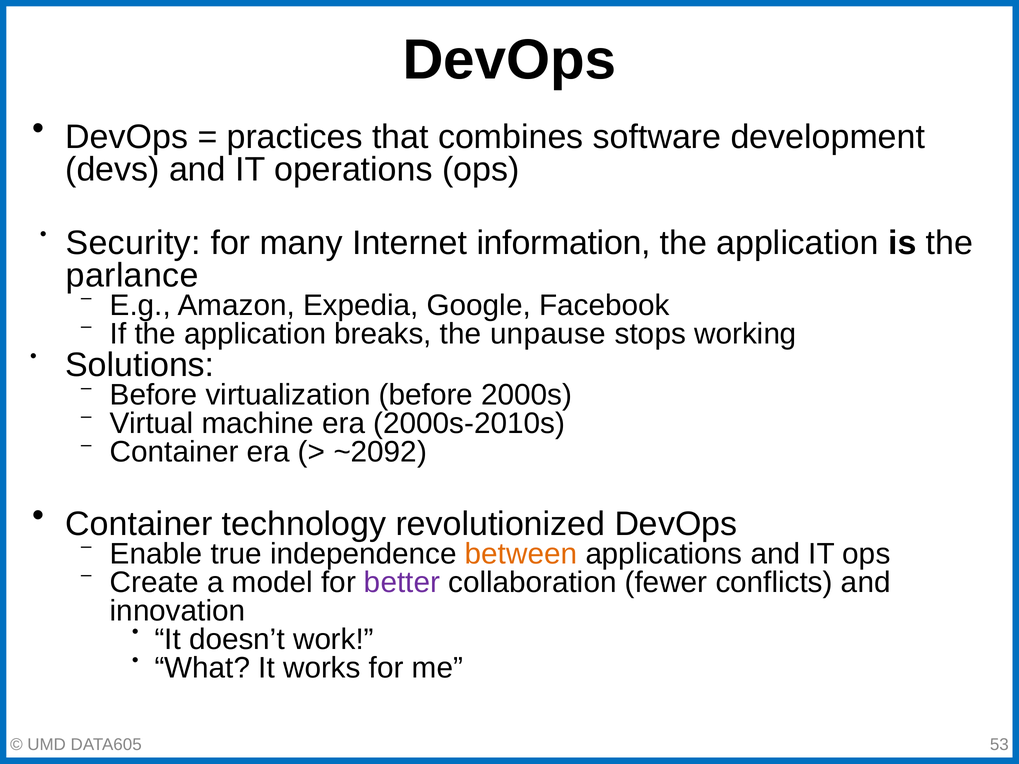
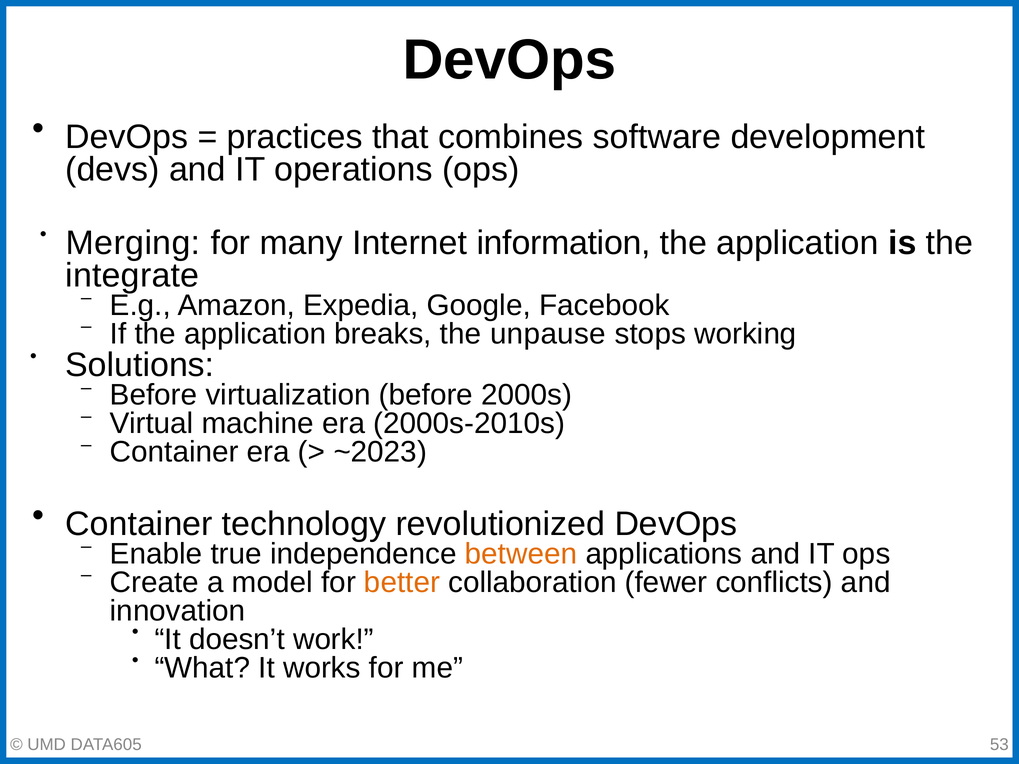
Security: Security -> Merging
parlance: parlance -> integrate
~2092: ~2092 -> ~2023
better colour: purple -> orange
